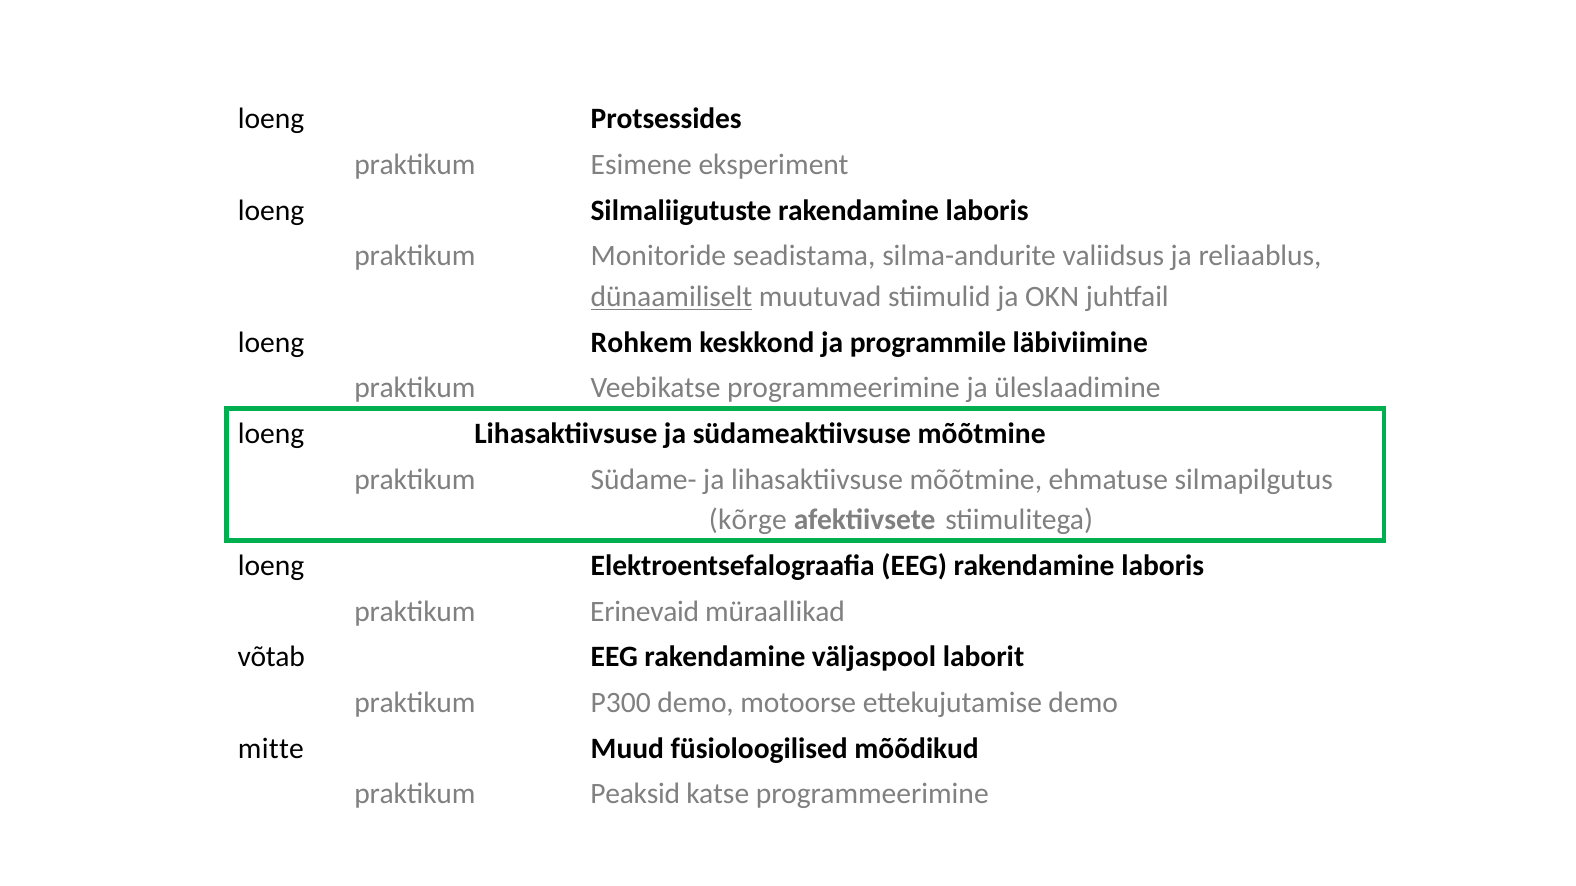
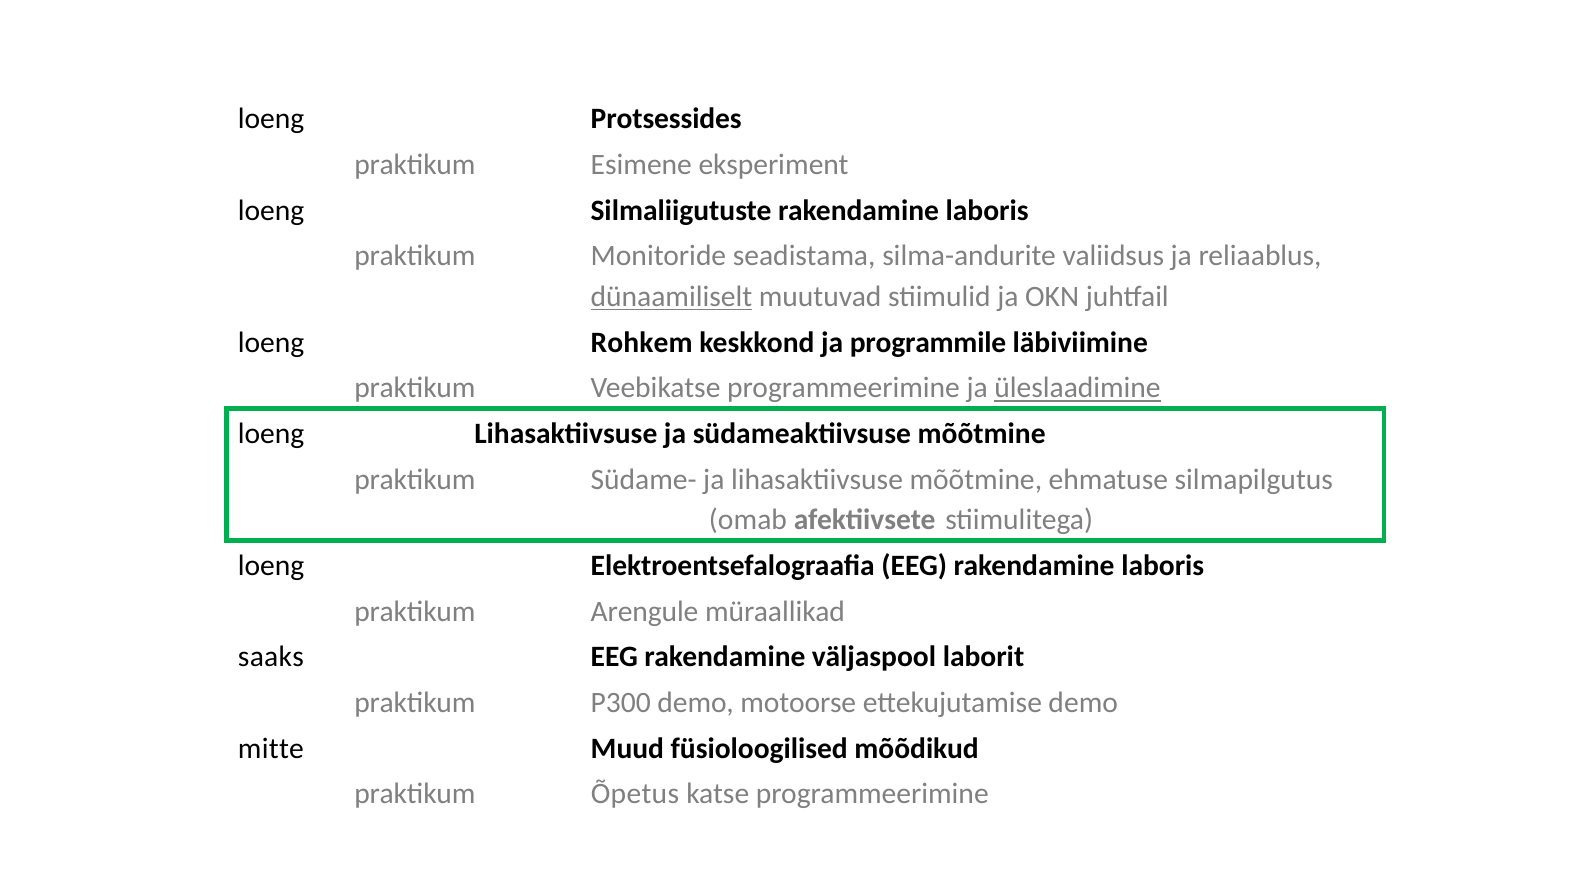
üleslaadimine underline: none -> present
kõrge: kõrge -> omab
Erinevaid: Erinevaid -> Arengule
võtab: võtab -> saaks
Peaksid: Peaksid -> Õpetus
